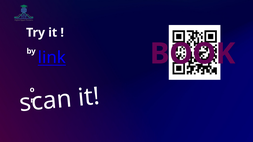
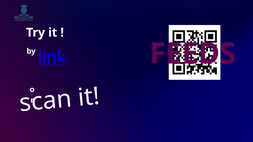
BOOK: BOOK -> FEEDS
